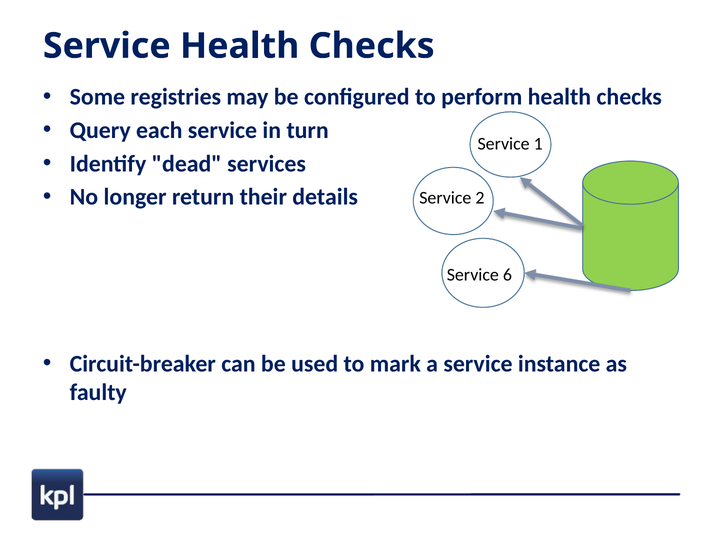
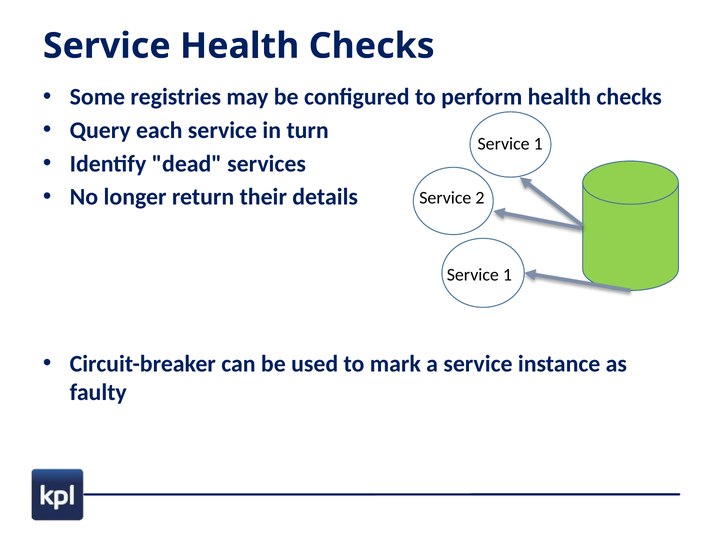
6 at (507, 275): 6 -> 1
